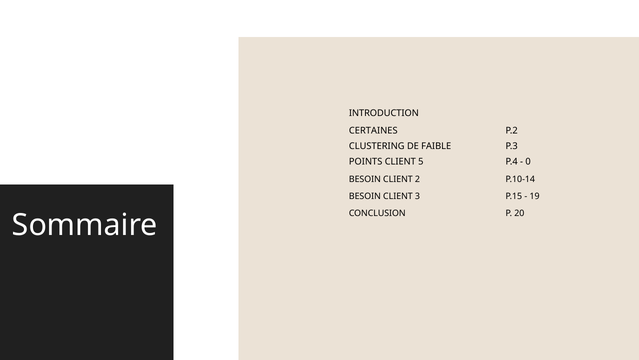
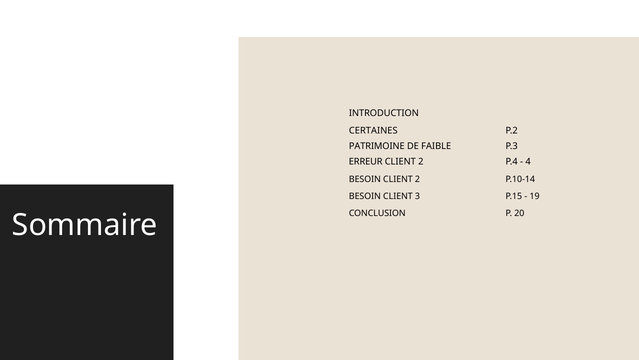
CLUSTERING: CLUSTERING -> PATRIMOINE
POINTS: POINTS -> ERREUR
5 at (421, 162): 5 -> 2
0: 0 -> 4
